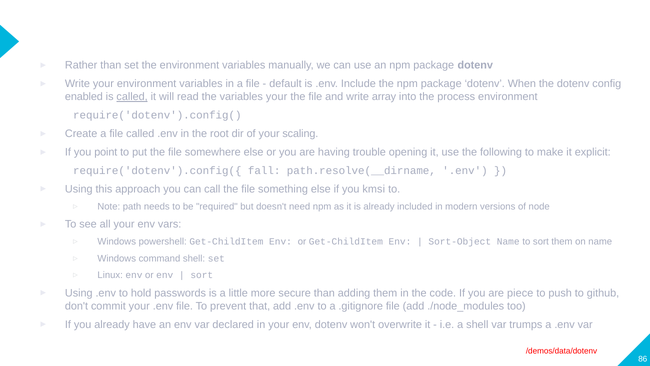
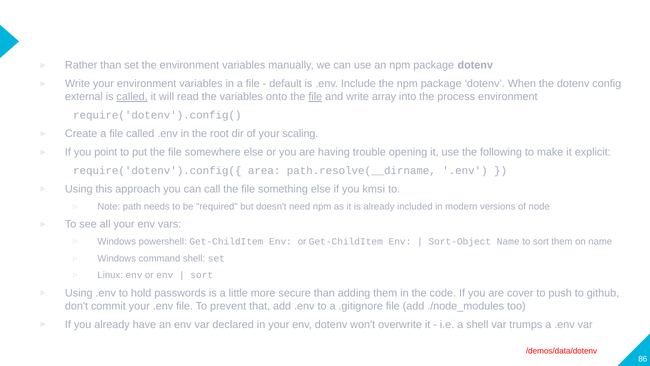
enabled: enabled -> external
variables your: your -> onto
file at (315, 97) underline: none -> present
fall: fall -> area
piece: piece -> cover
